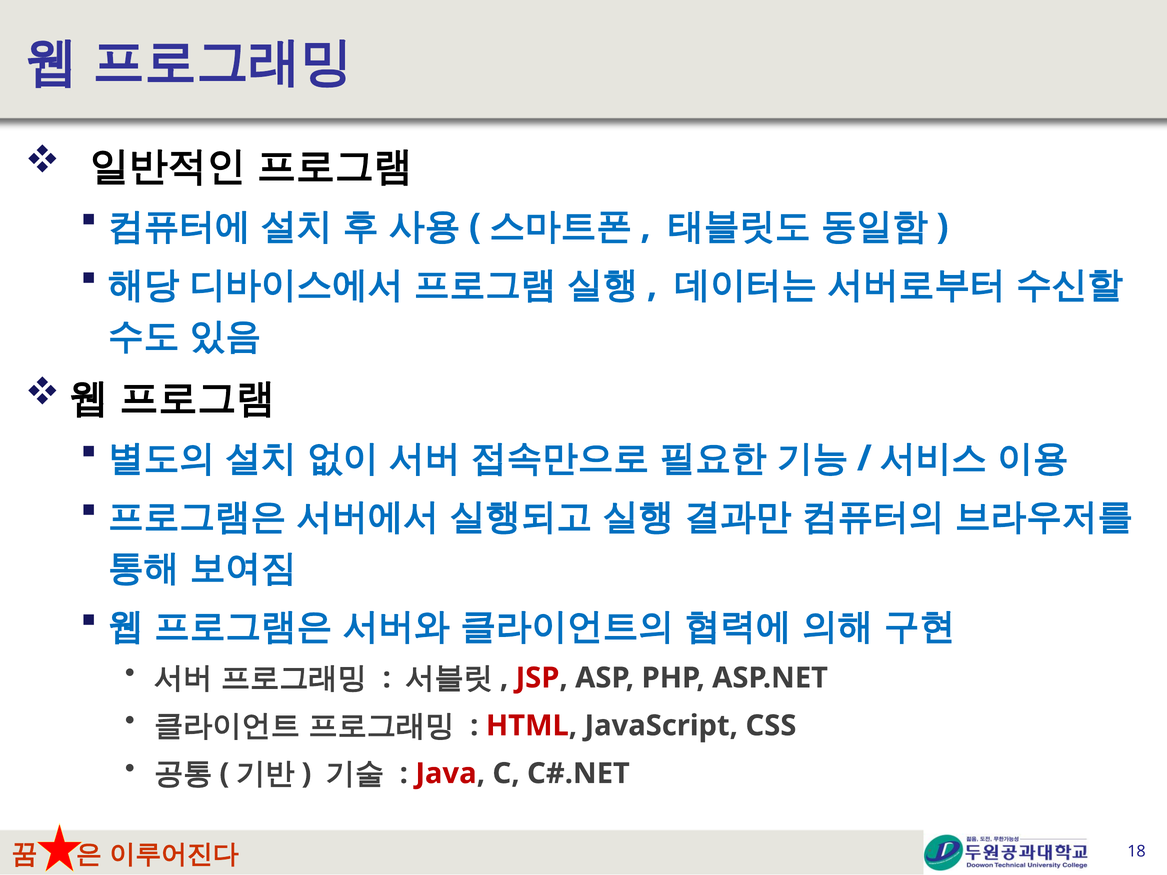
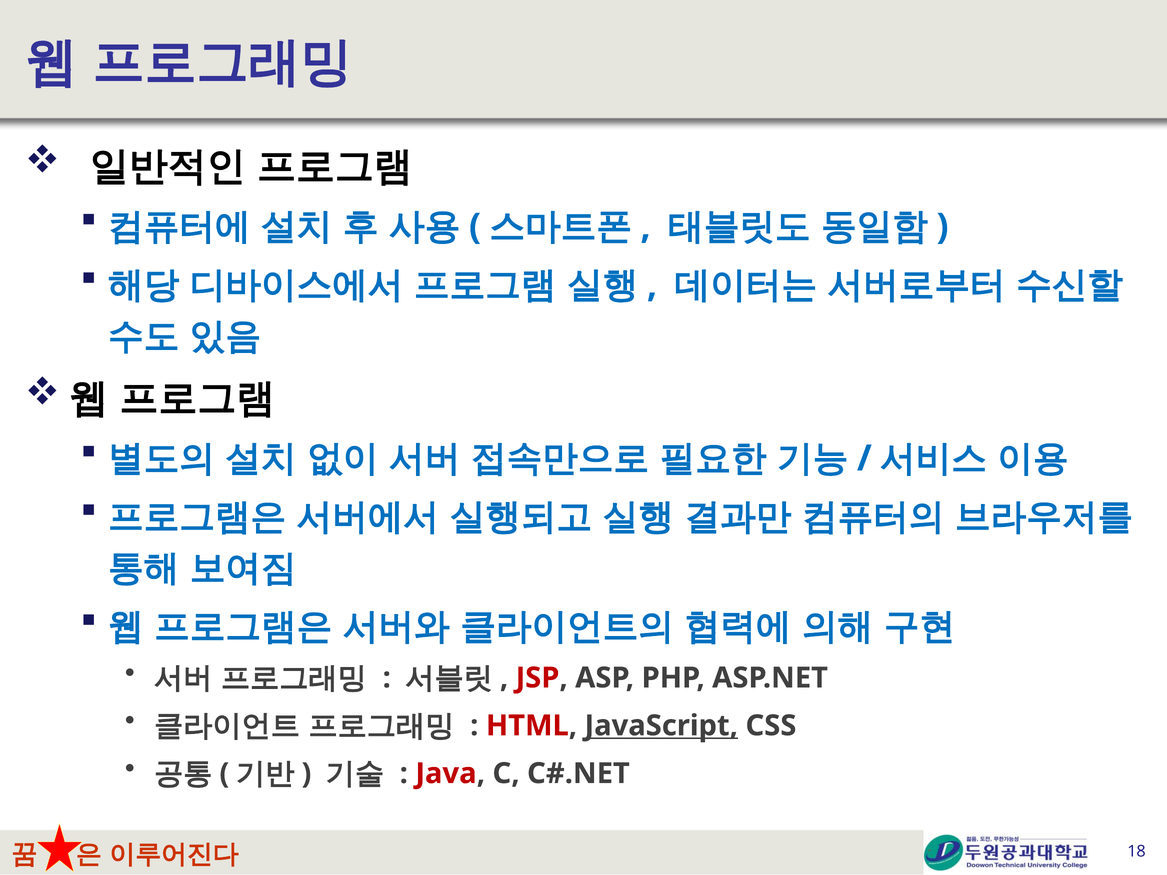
JavaScript underline: none -> present
